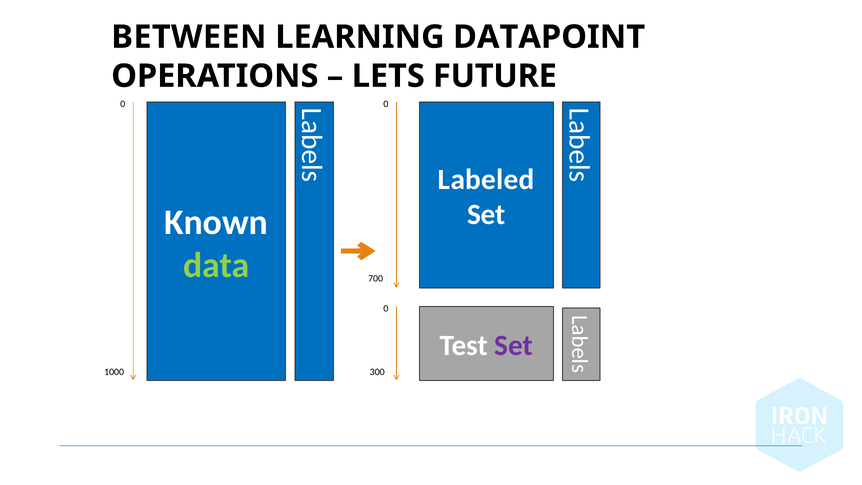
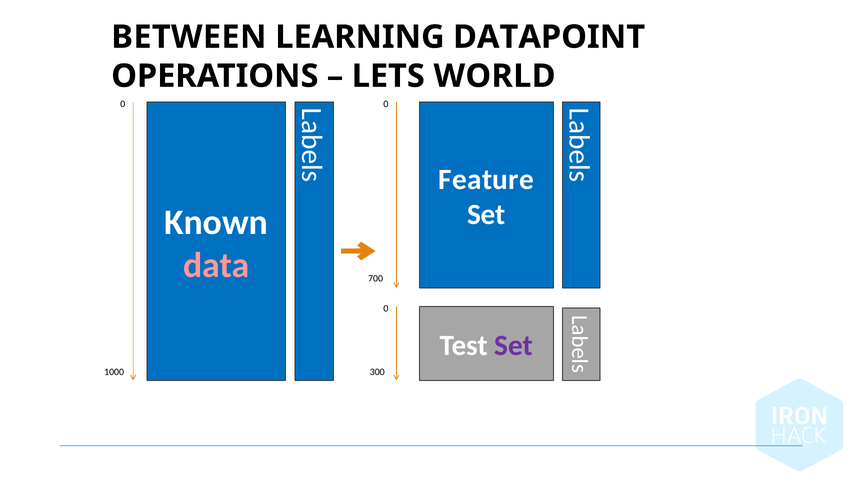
FUTURE: FUTURE -> WORLD
Labeled: Labeled -> Feature
data colour: light green -> pink
